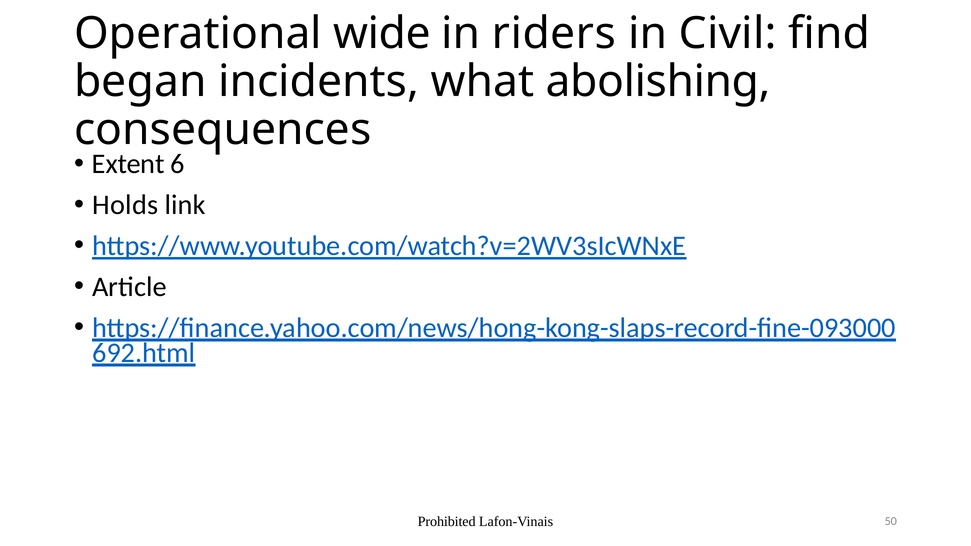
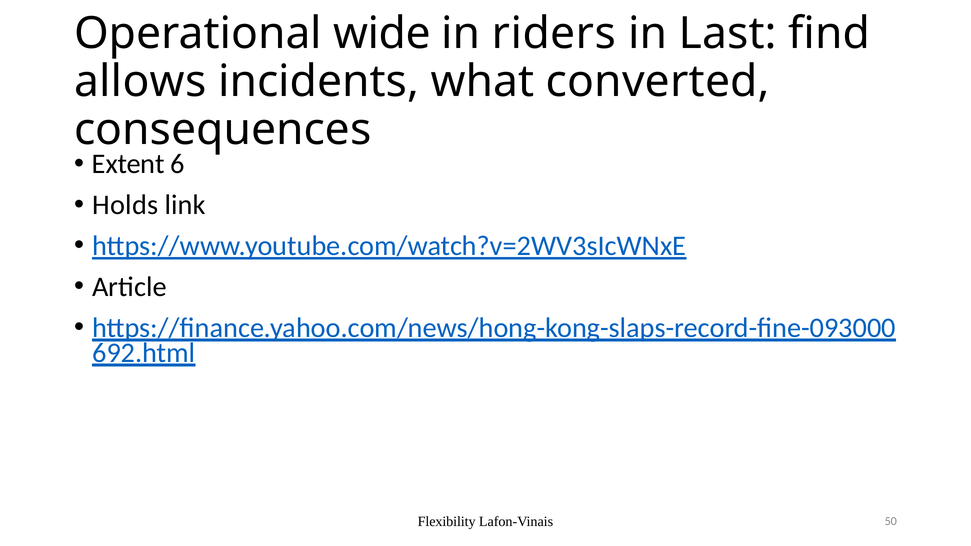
Civil: Civil -> Last
began: began -> allows
abolishing: abolishing -> converted
Prohibited: Prohibited -> Flexibility
